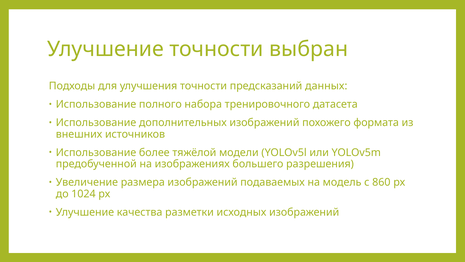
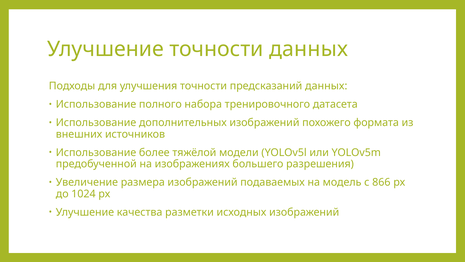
точности выбран: выбран -> данных
860: 860 -> 866
